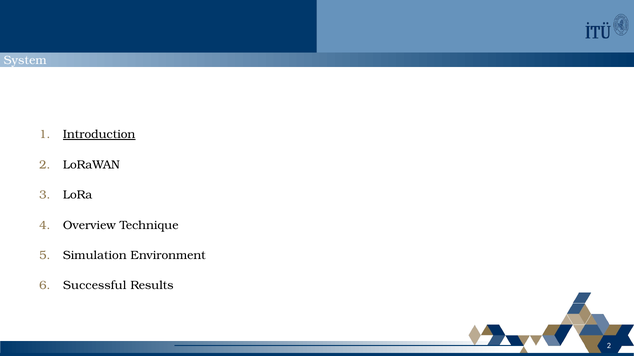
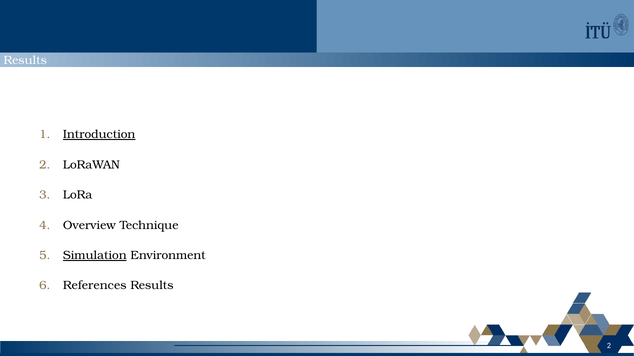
System at (25, 60): System -> Results
Simulation underline: none -> present
Successful: Successful -> References
